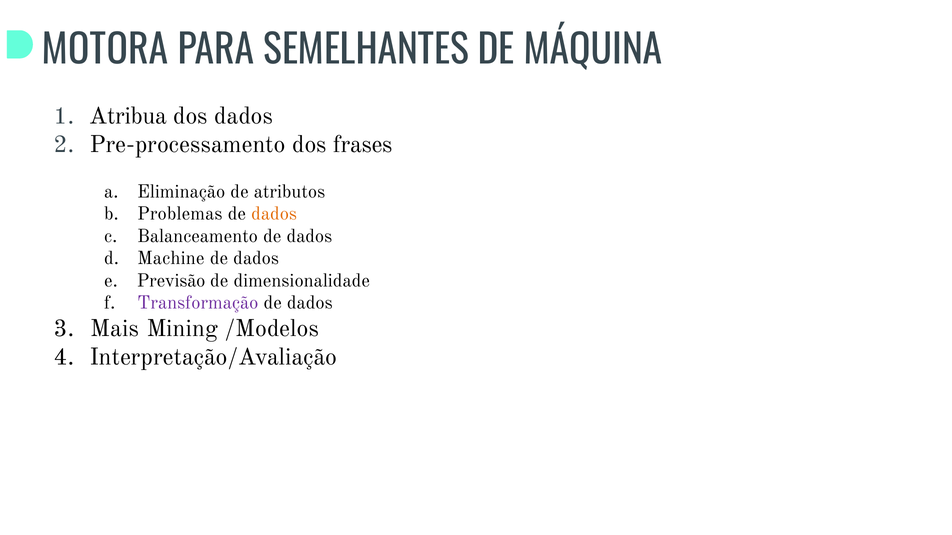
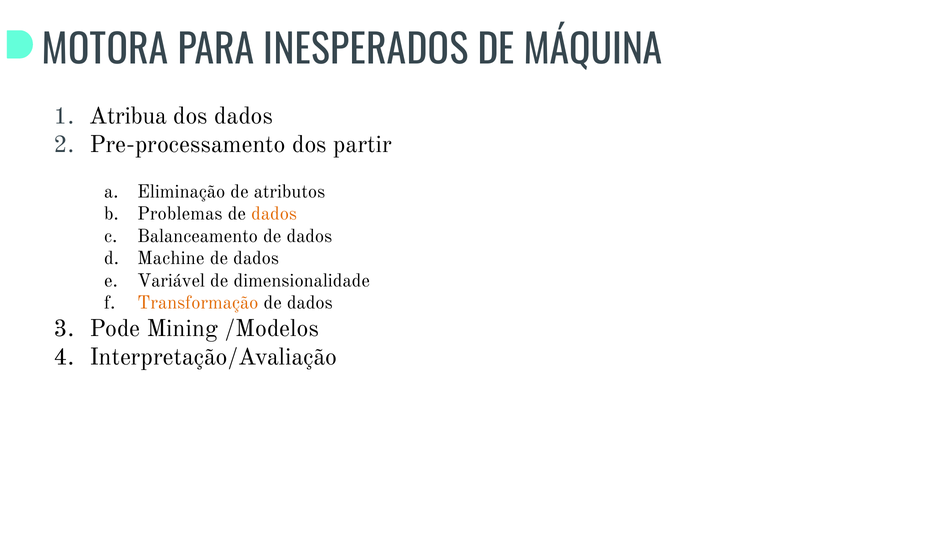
SEMELHANTES: SEMELHANTES -> INESPERADOS
frases: frases -> partir
Previsão: Previsão -> Variável
Transformação colour: purple -> orange
Mais: Mais -> Pode
